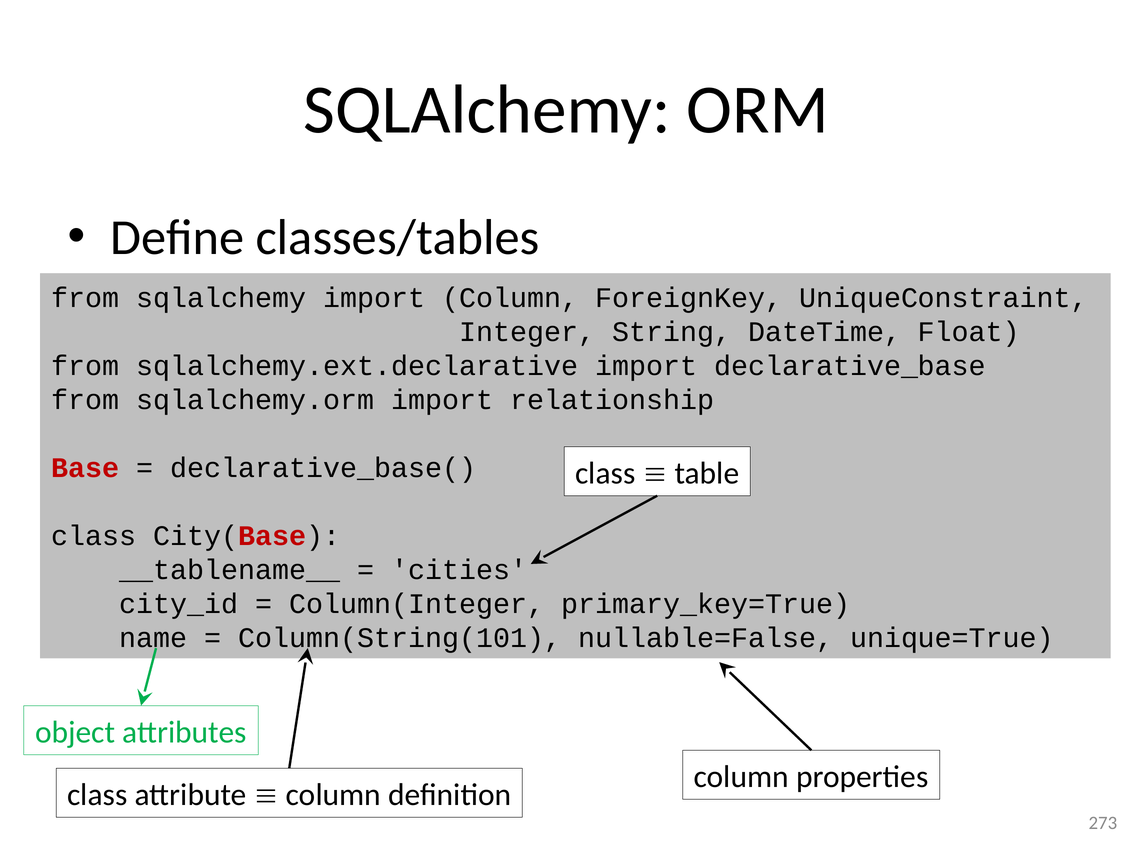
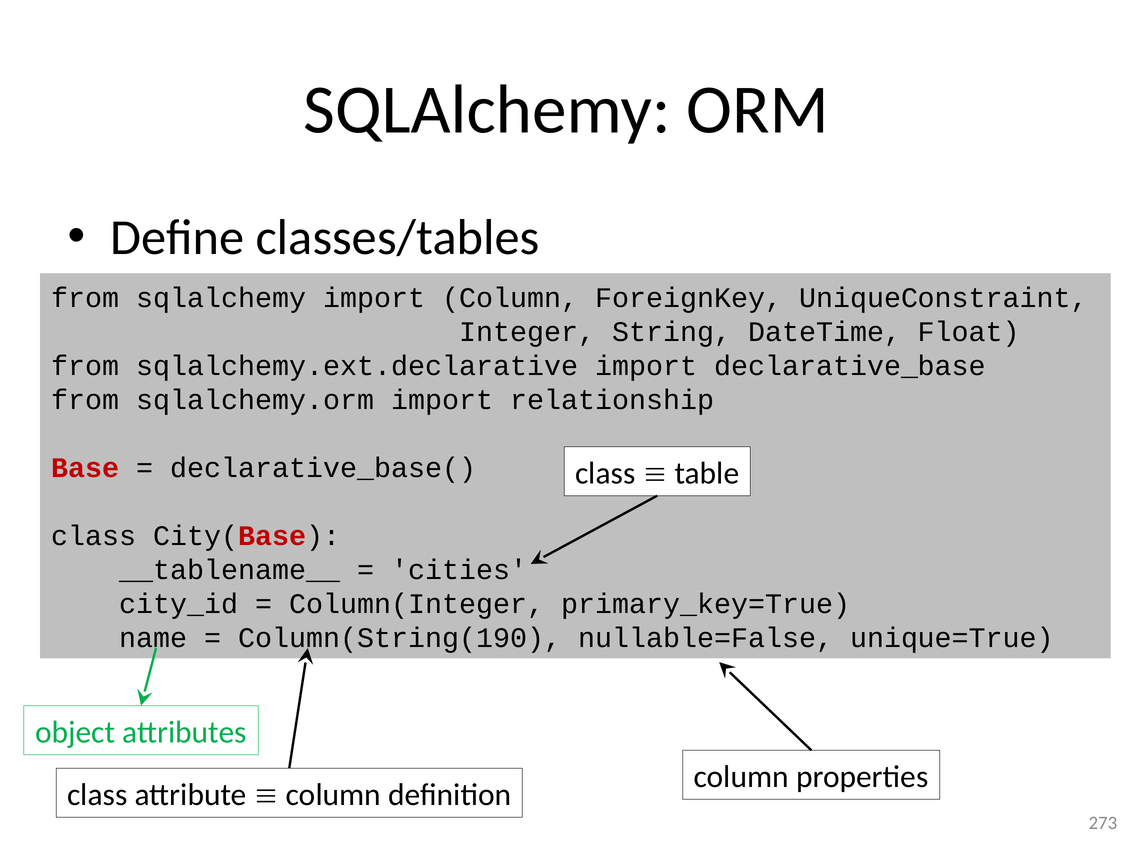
Column(String(101: Column(String(101 -> Column(String(190
